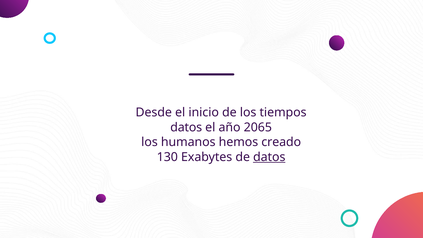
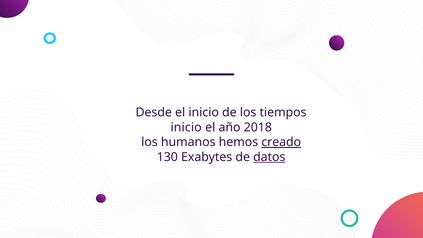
datos at (186, 127): datos -> inicio
2065: 2065 -> 2018
creado underline: none -> present
